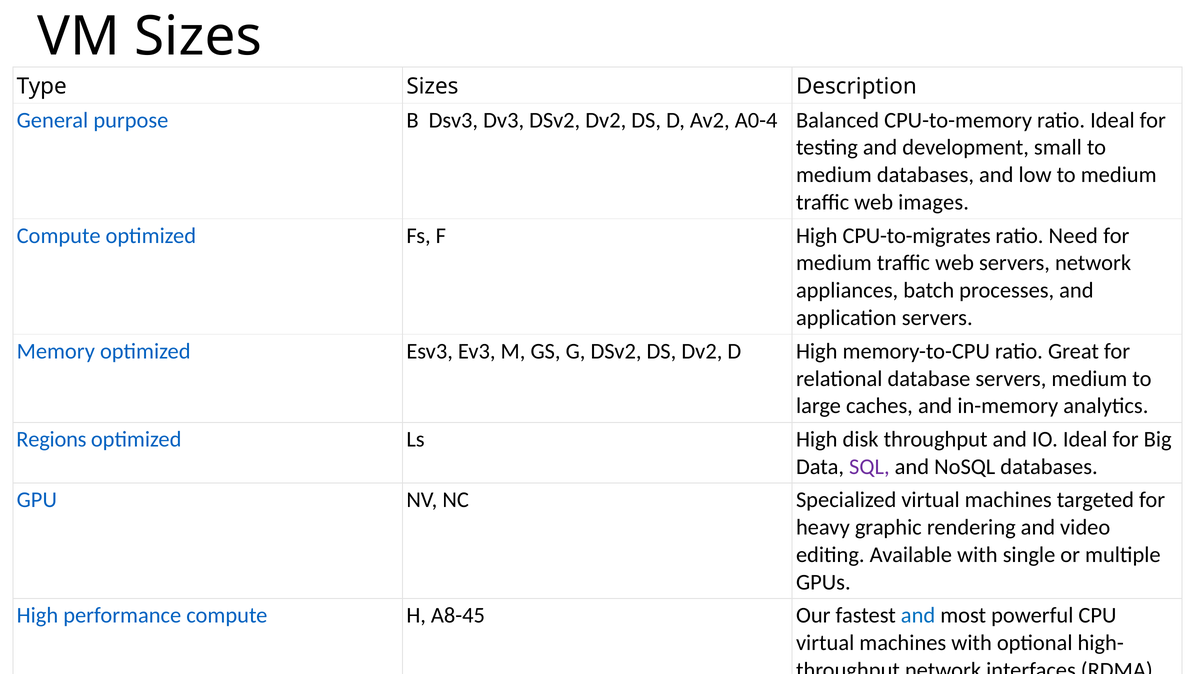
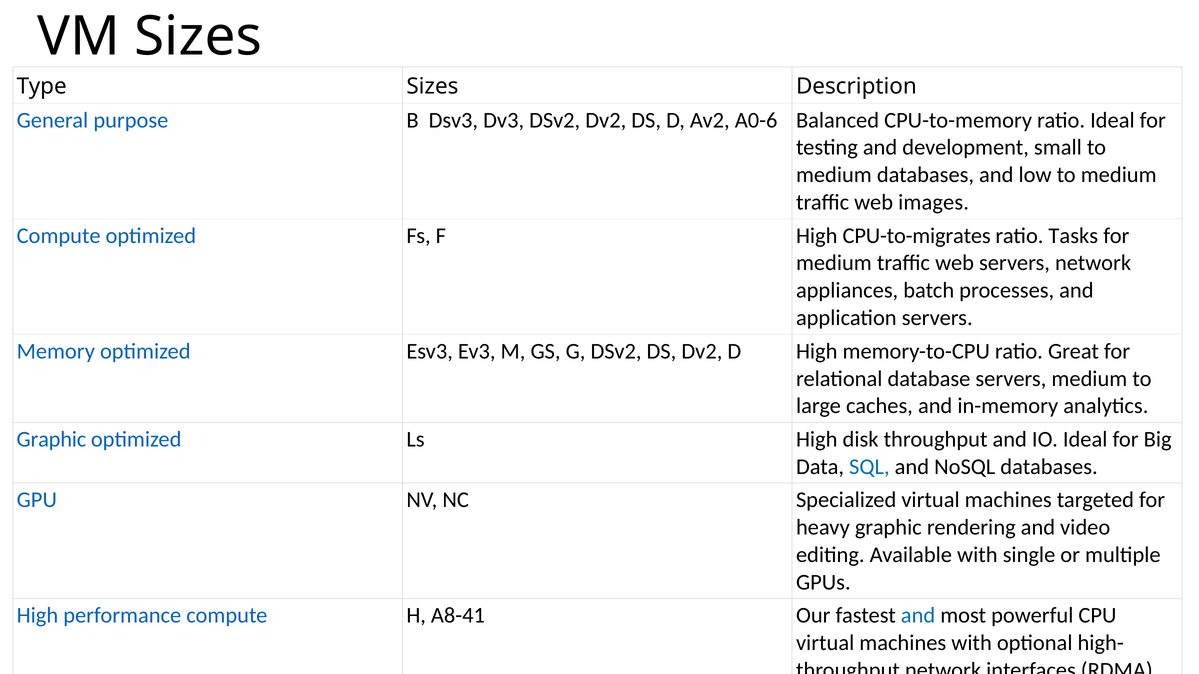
A0-4: A0-4 -> A0-6
Need: Need -> Tasks
Regions at (51, 440): Regions -> Graphic
SQL colour: purple -> blue
A8-45: A8-45 -> A8-41
